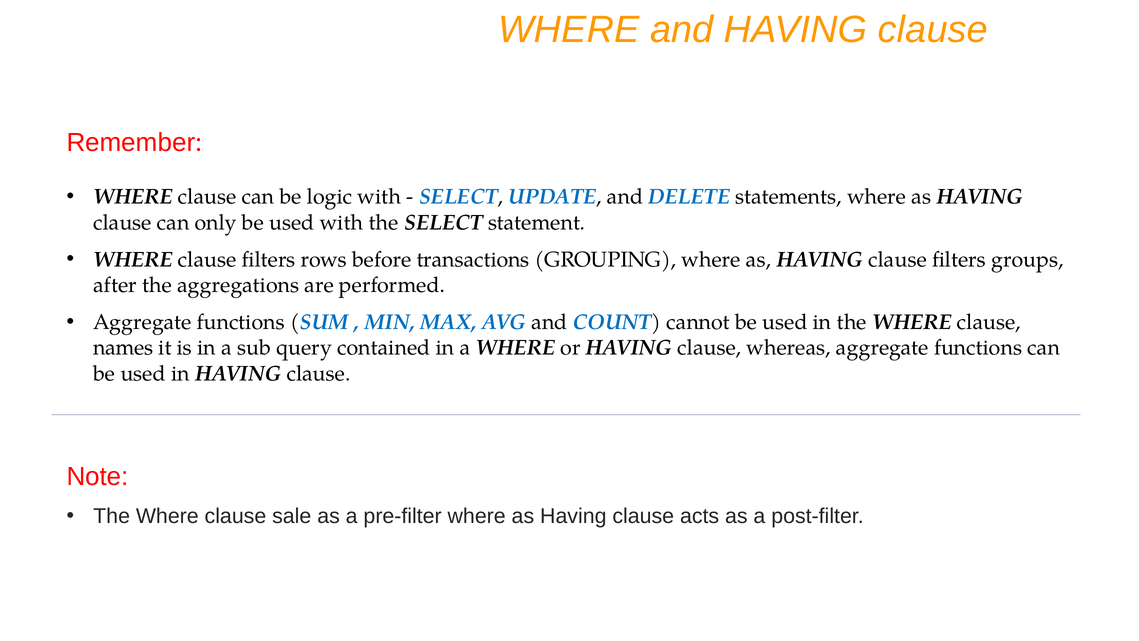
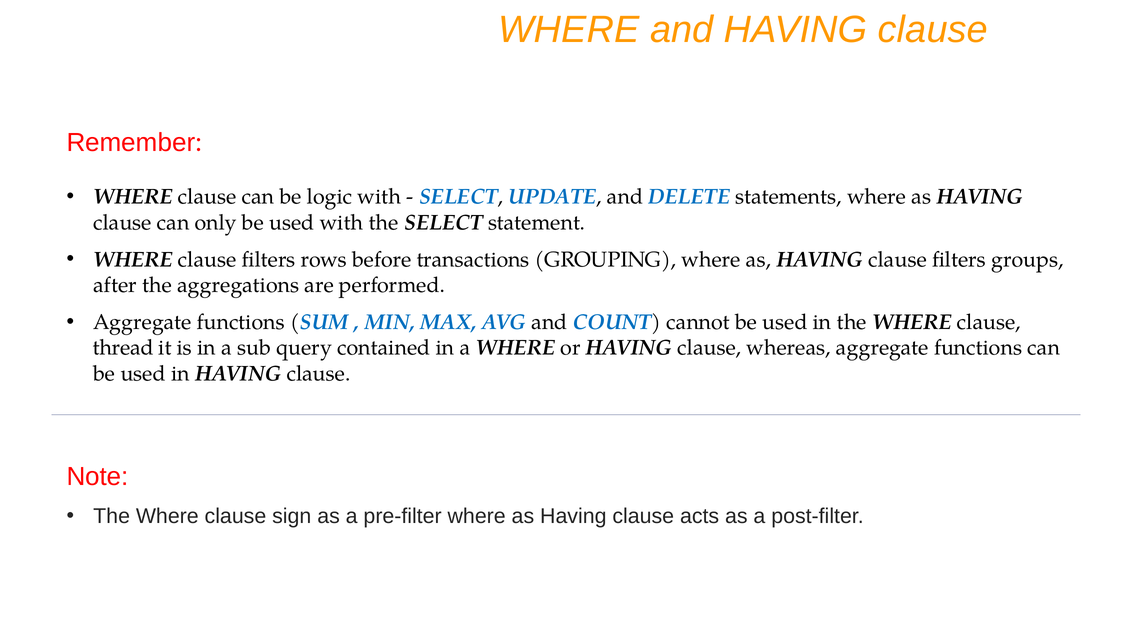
names: names -> thread
sale: sale -> sign
